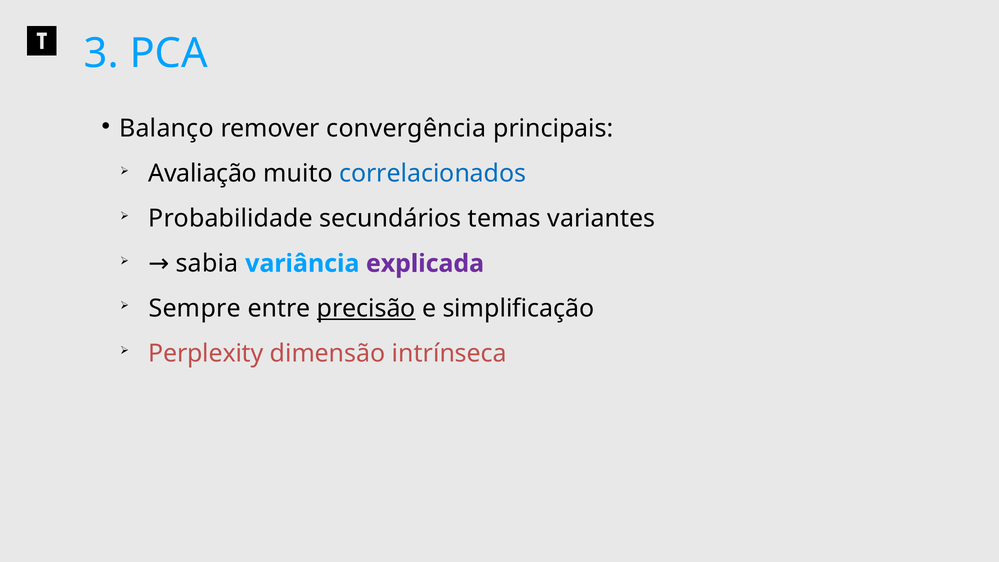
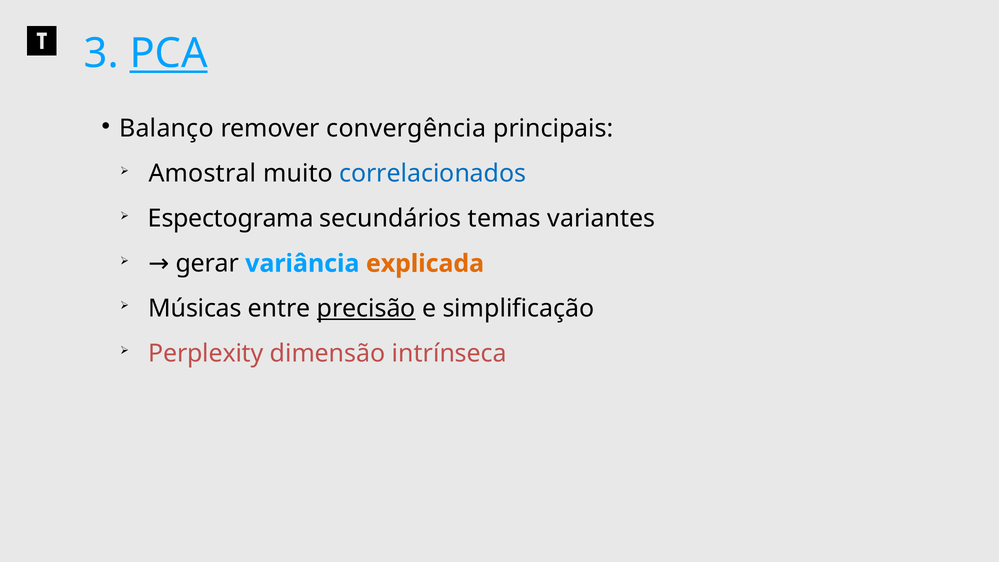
PCA underline: none -> present
Avaliação: Avaliação -> Amostral
Probabilidade: Probabilidade -> Espectograma
sabia: sabia -> gerar
explicada colour: purple -> orange
Sempre: Sempre -> Músicas
